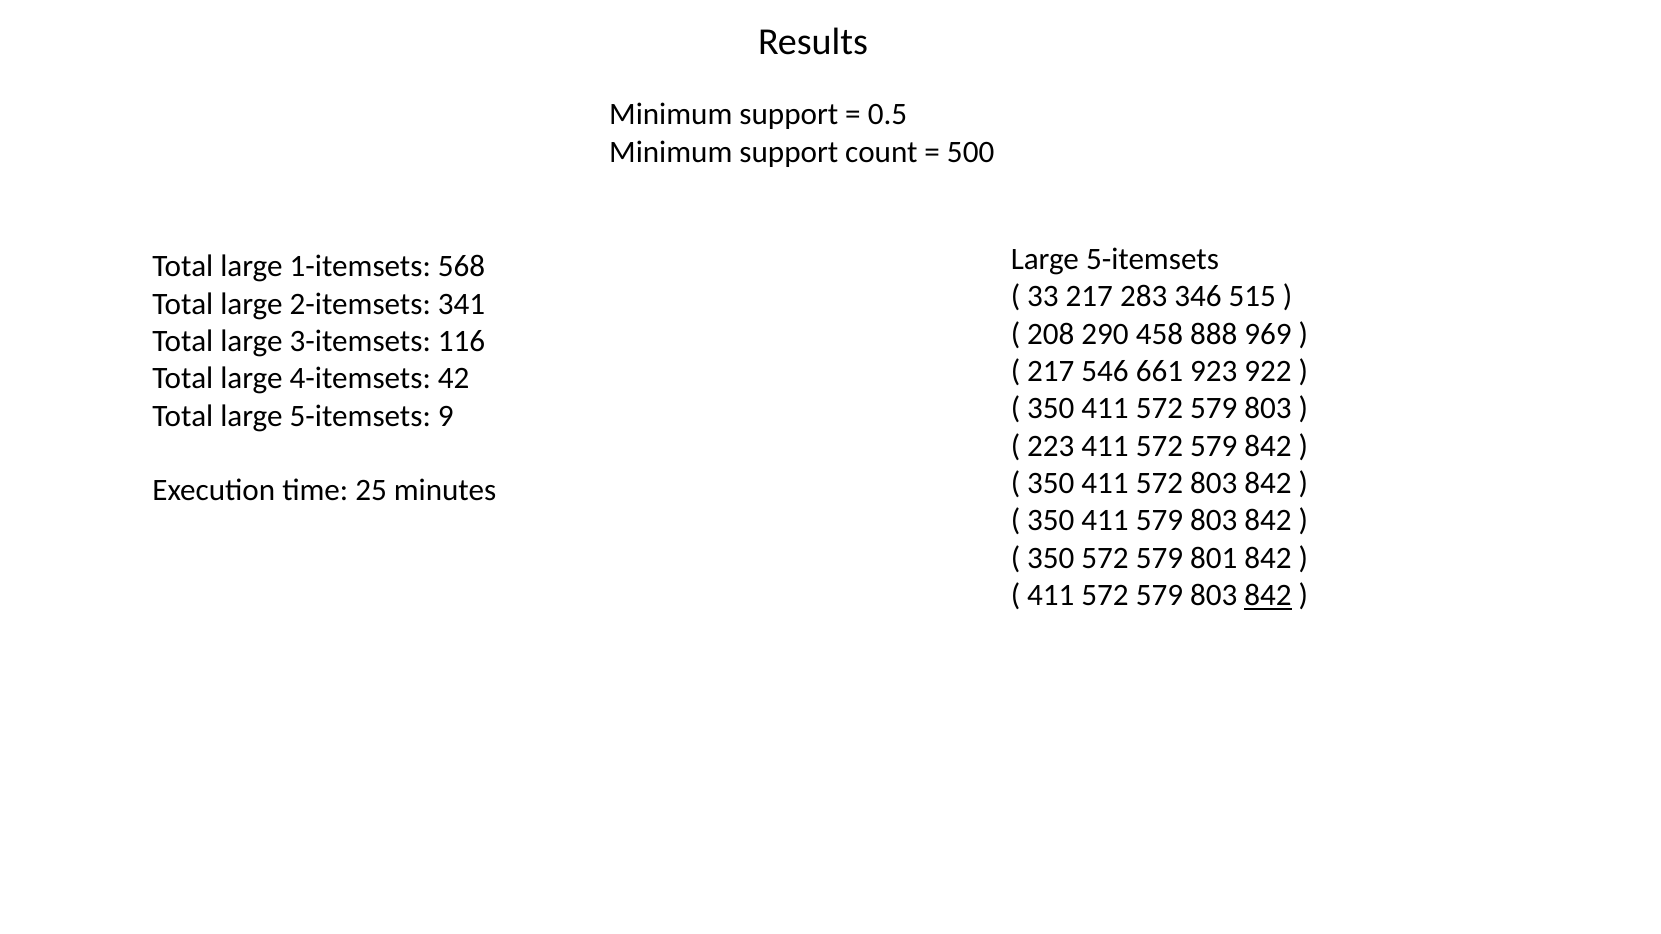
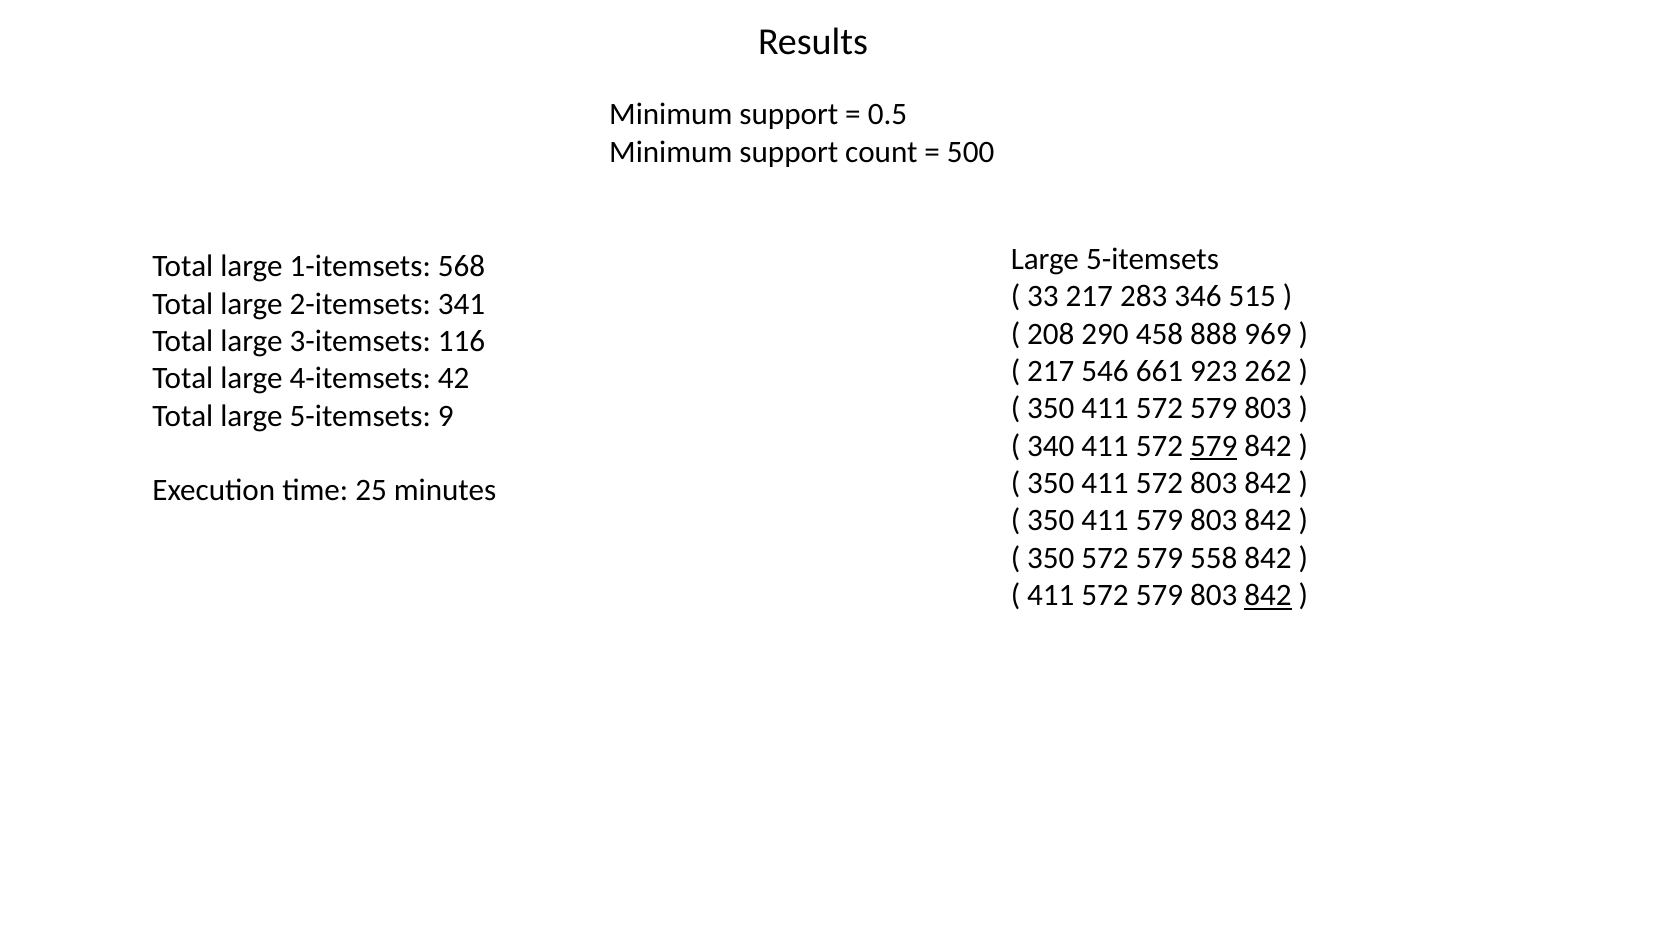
922: 922 -> 262
223: 223 -> 340
579 at (1214, 446) underline: none -> present
801: 801 -> 558
